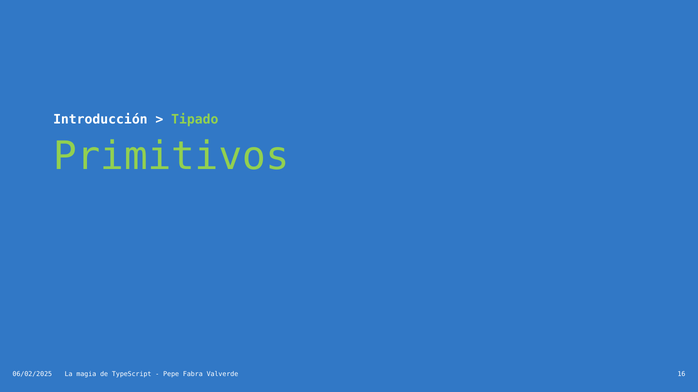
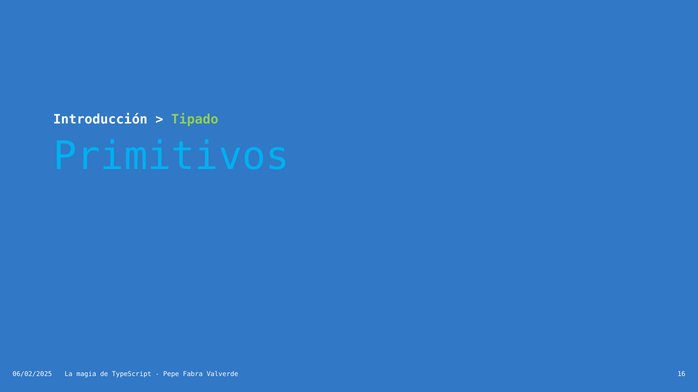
Primitivos colour: light green -> light blue
